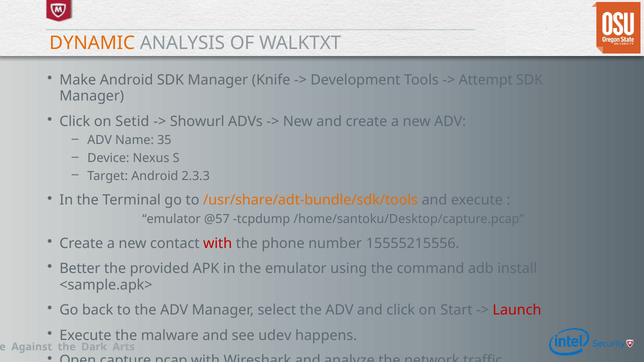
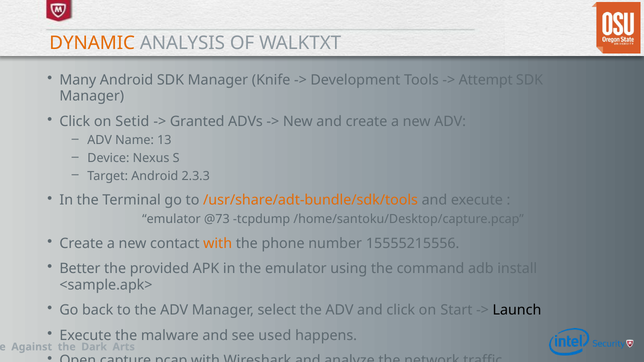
Make: Make -> Many
Showurl: Showurl -> Granted
35: 35 -> 13
@57: @57 -> @73
with at (218, 244) colour: red -> orange
Launch colour: red -> black
udev: udev -> used
